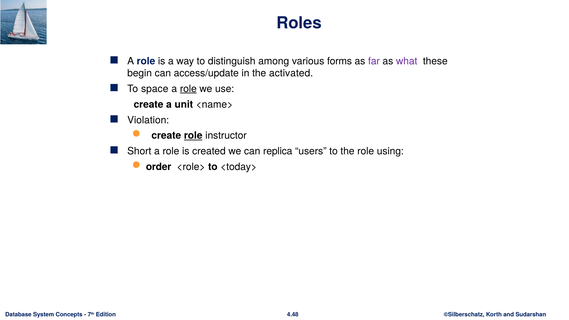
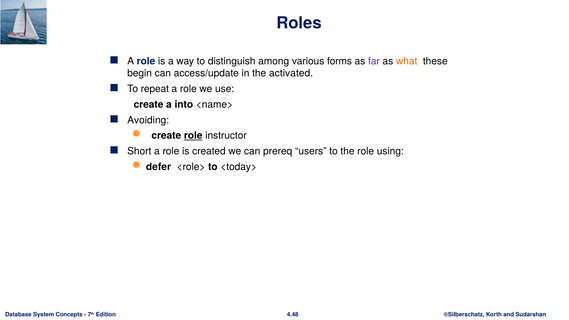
what colour: purple -> orange
space: space -> repeat
role at (188, 89) underline: present -> none
unit: unit -> into
Violation: Violation -> Avoiding
replica: replica -> prereq
order: order -> defer
